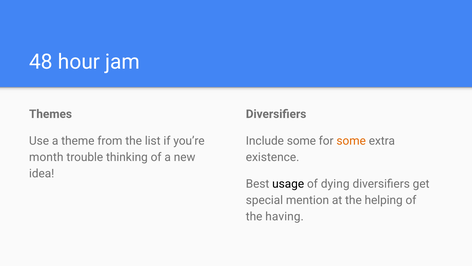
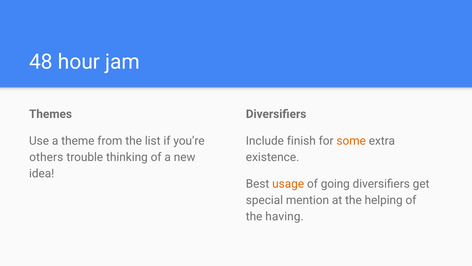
Include some: some -> finish
month: month -> others
usage colour: black -> orange
dying: dying -> going
